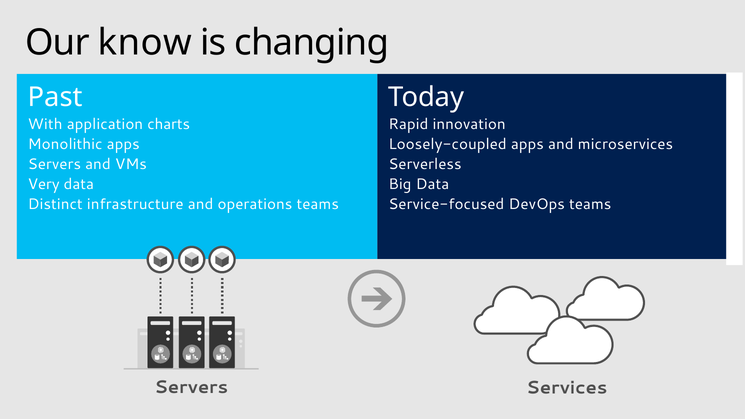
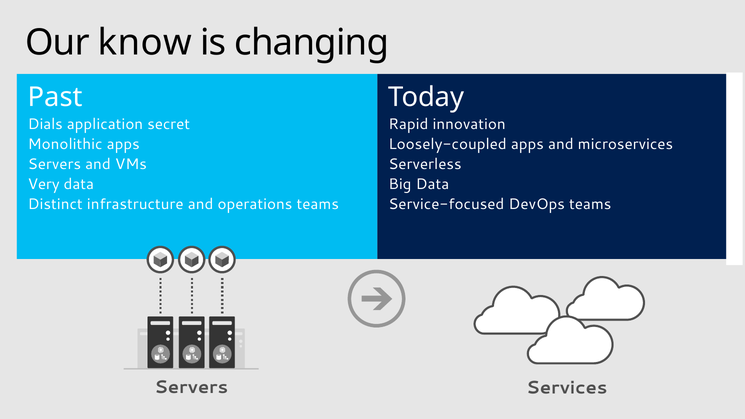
With: With -> Dials
charts: charts -> secret
